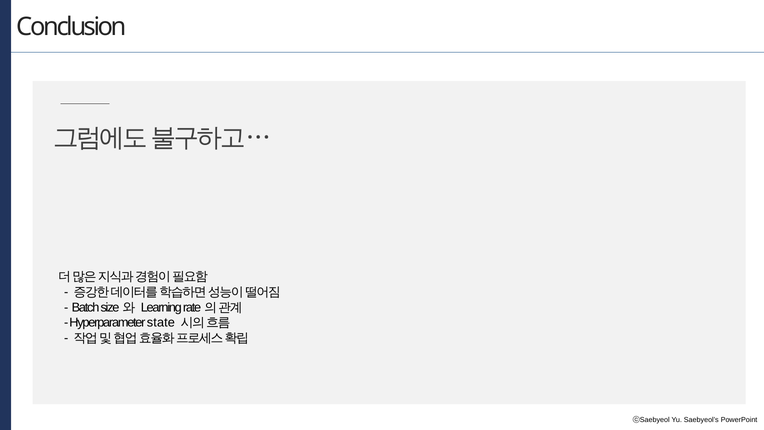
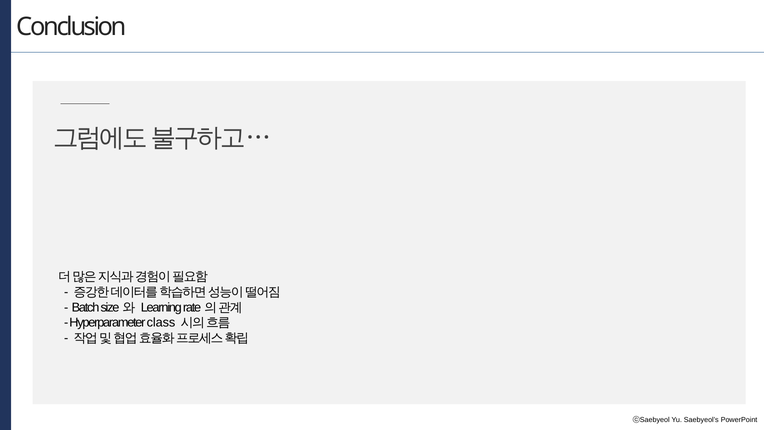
state: state -> class
